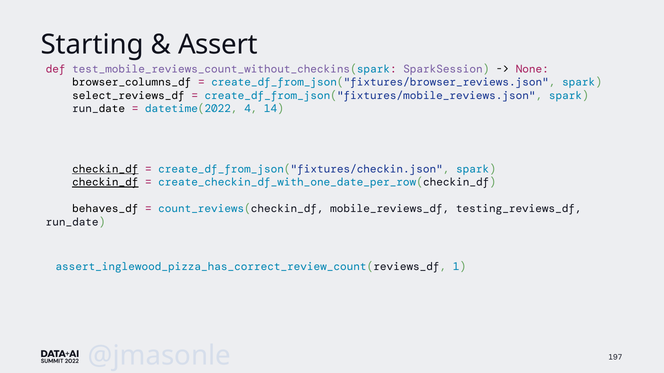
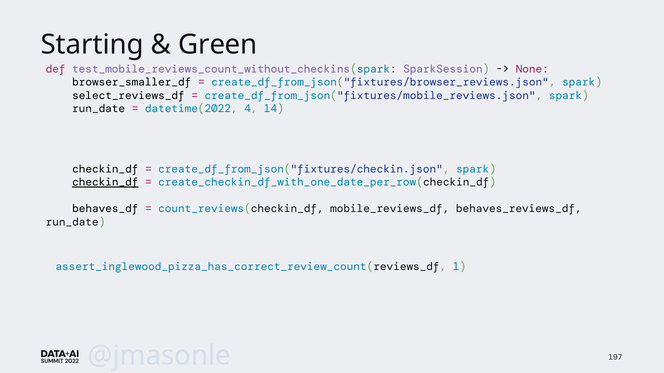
Assert: Assert -> Green
browser_columns_df: browser_columns_df -> browser_smaller_df
checkin_df at (105, 169) underline: present -> none
testing_reviews_df: testing_reviews_df -> behaves_reviews_df
